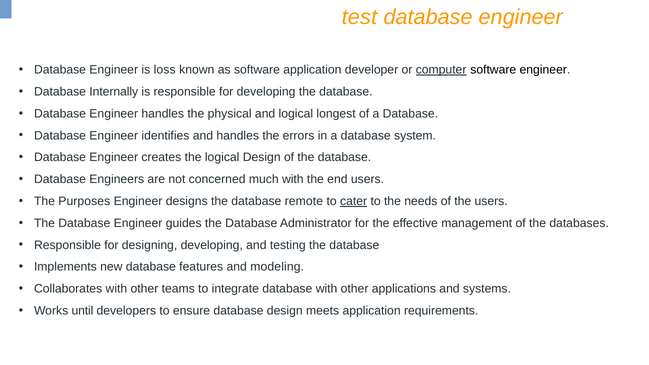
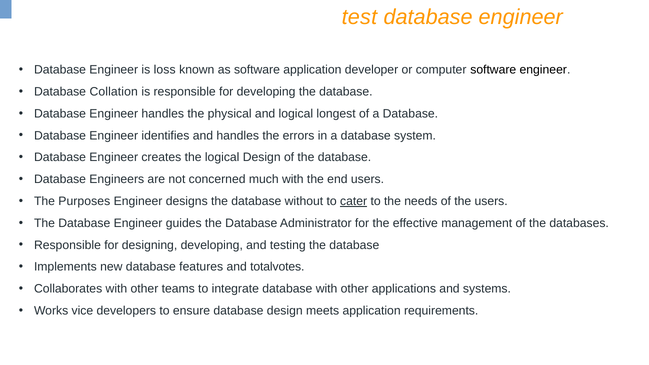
computer underline: present -> none
Internally: Internally -> Collation
remote: remote -> without
modeling: modeling -> totalvotes
until: until -> vice
